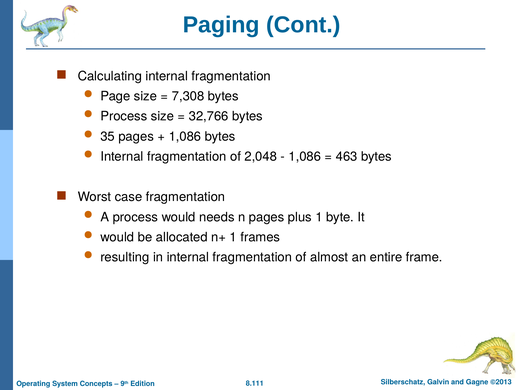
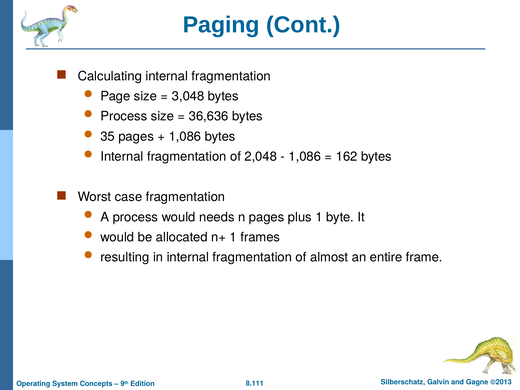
7,308: 7,308 -> 3,048
32,766: 32,766 -> 36,636
463: 463 -> 162
